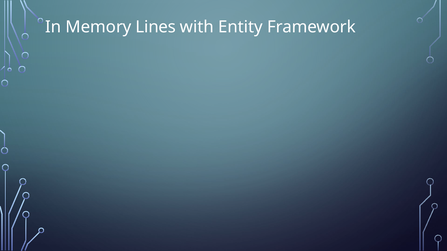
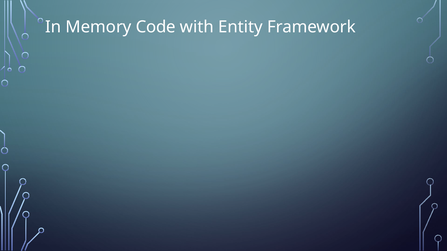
Lines: Lines -> Code
